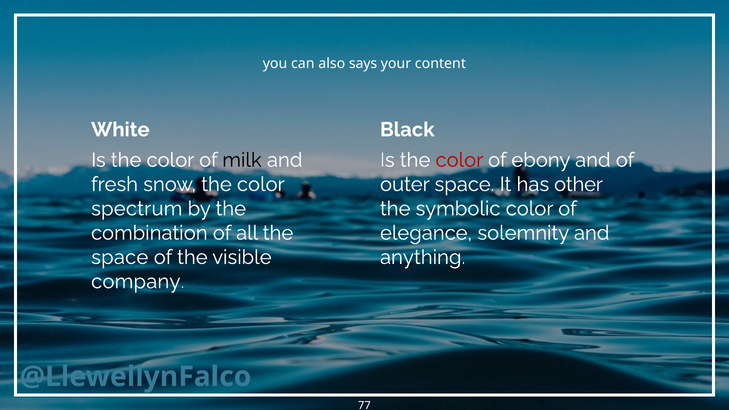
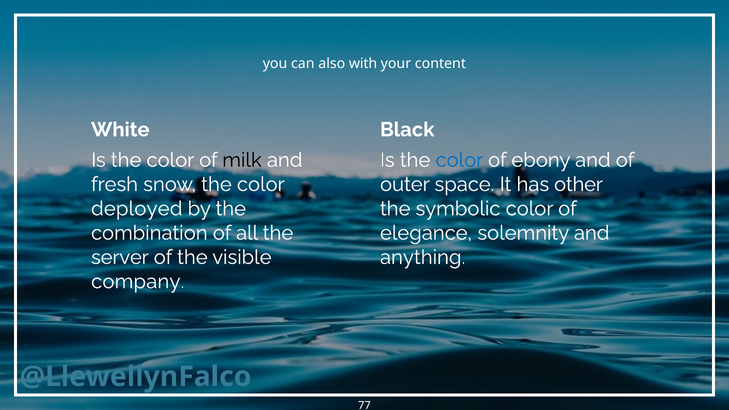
says: says -> with
color at (459, 160) colour: red -> blue
spectrum: spectrum -> deployed
space at (120, 257): space -> server
